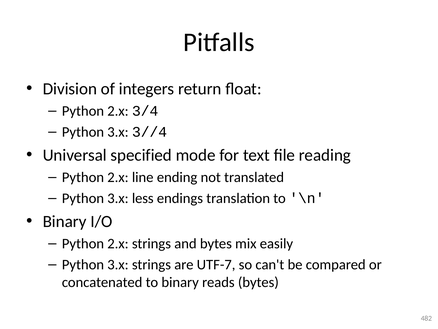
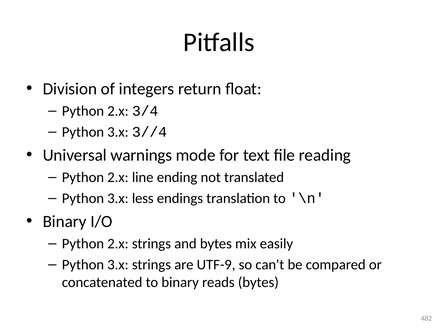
specified: specified -> warnings
UTF-7: UTF-7 -> UTF-9
